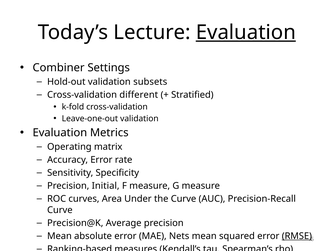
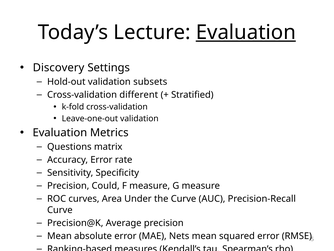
Combiner: Combiner -> Discovery
Operating: Operating -> Questions
Initial: Initial -> Could
RMSE underline: present -> none
